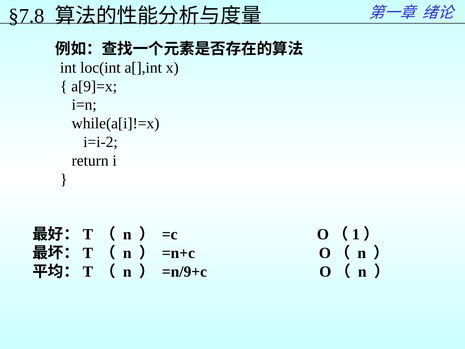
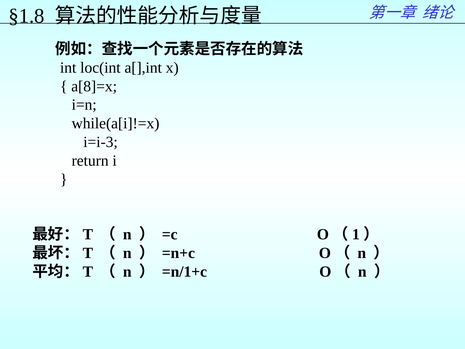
§7.8: §7.8 -> §1.8
a[9]=x: a[9]=x -> a[8]=x
i=i-2: i=i-2 -> i=i-3
=n/9+c: =n/9+c -> =n/1+c
